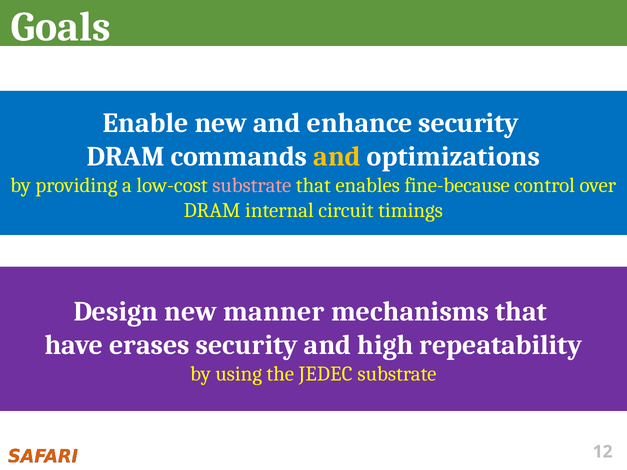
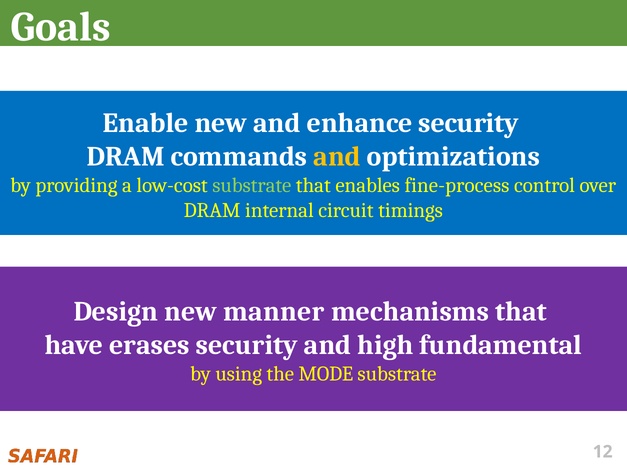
substrate at (252, 185) colour: pink -> light green
fine-because: fine-because -> fine-process
repeatability: repeatability -> fundamental
JEDEC: JEDEC -> MODE
